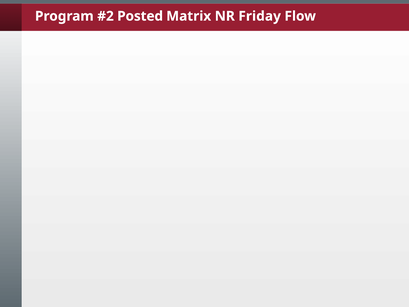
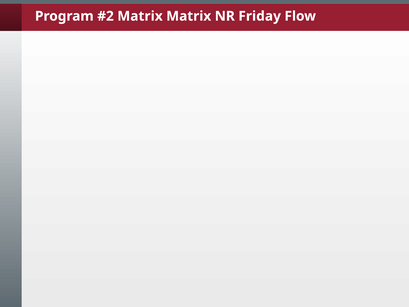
Posted at (140, 16): Posted -> Matrix
